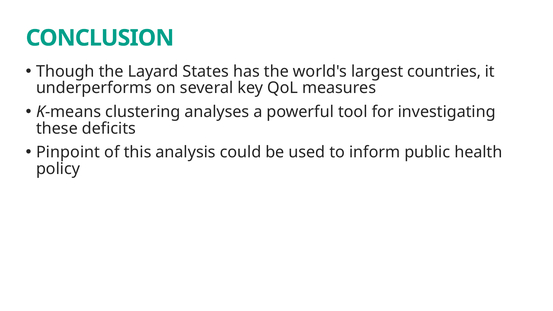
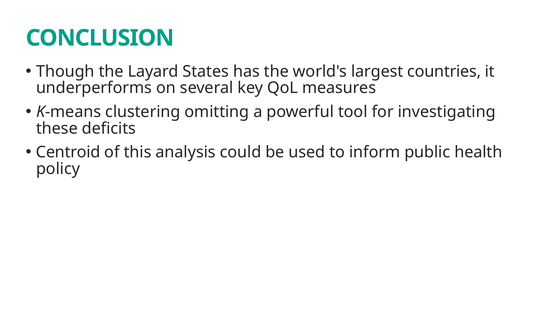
analyses: analyses -> omitting
Pinpoint: Pinpoint -> Centroid
